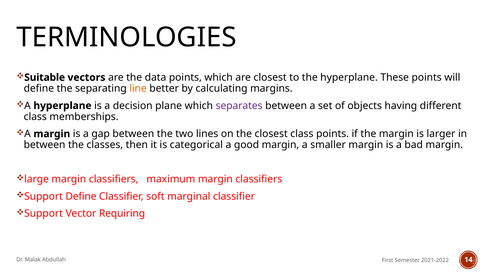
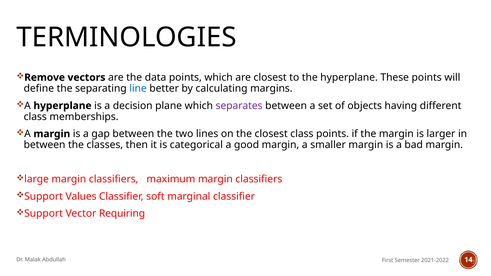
Suitable: Suitable -> Remove
line colour: orange -> blue
Support Define: Define -> Values
